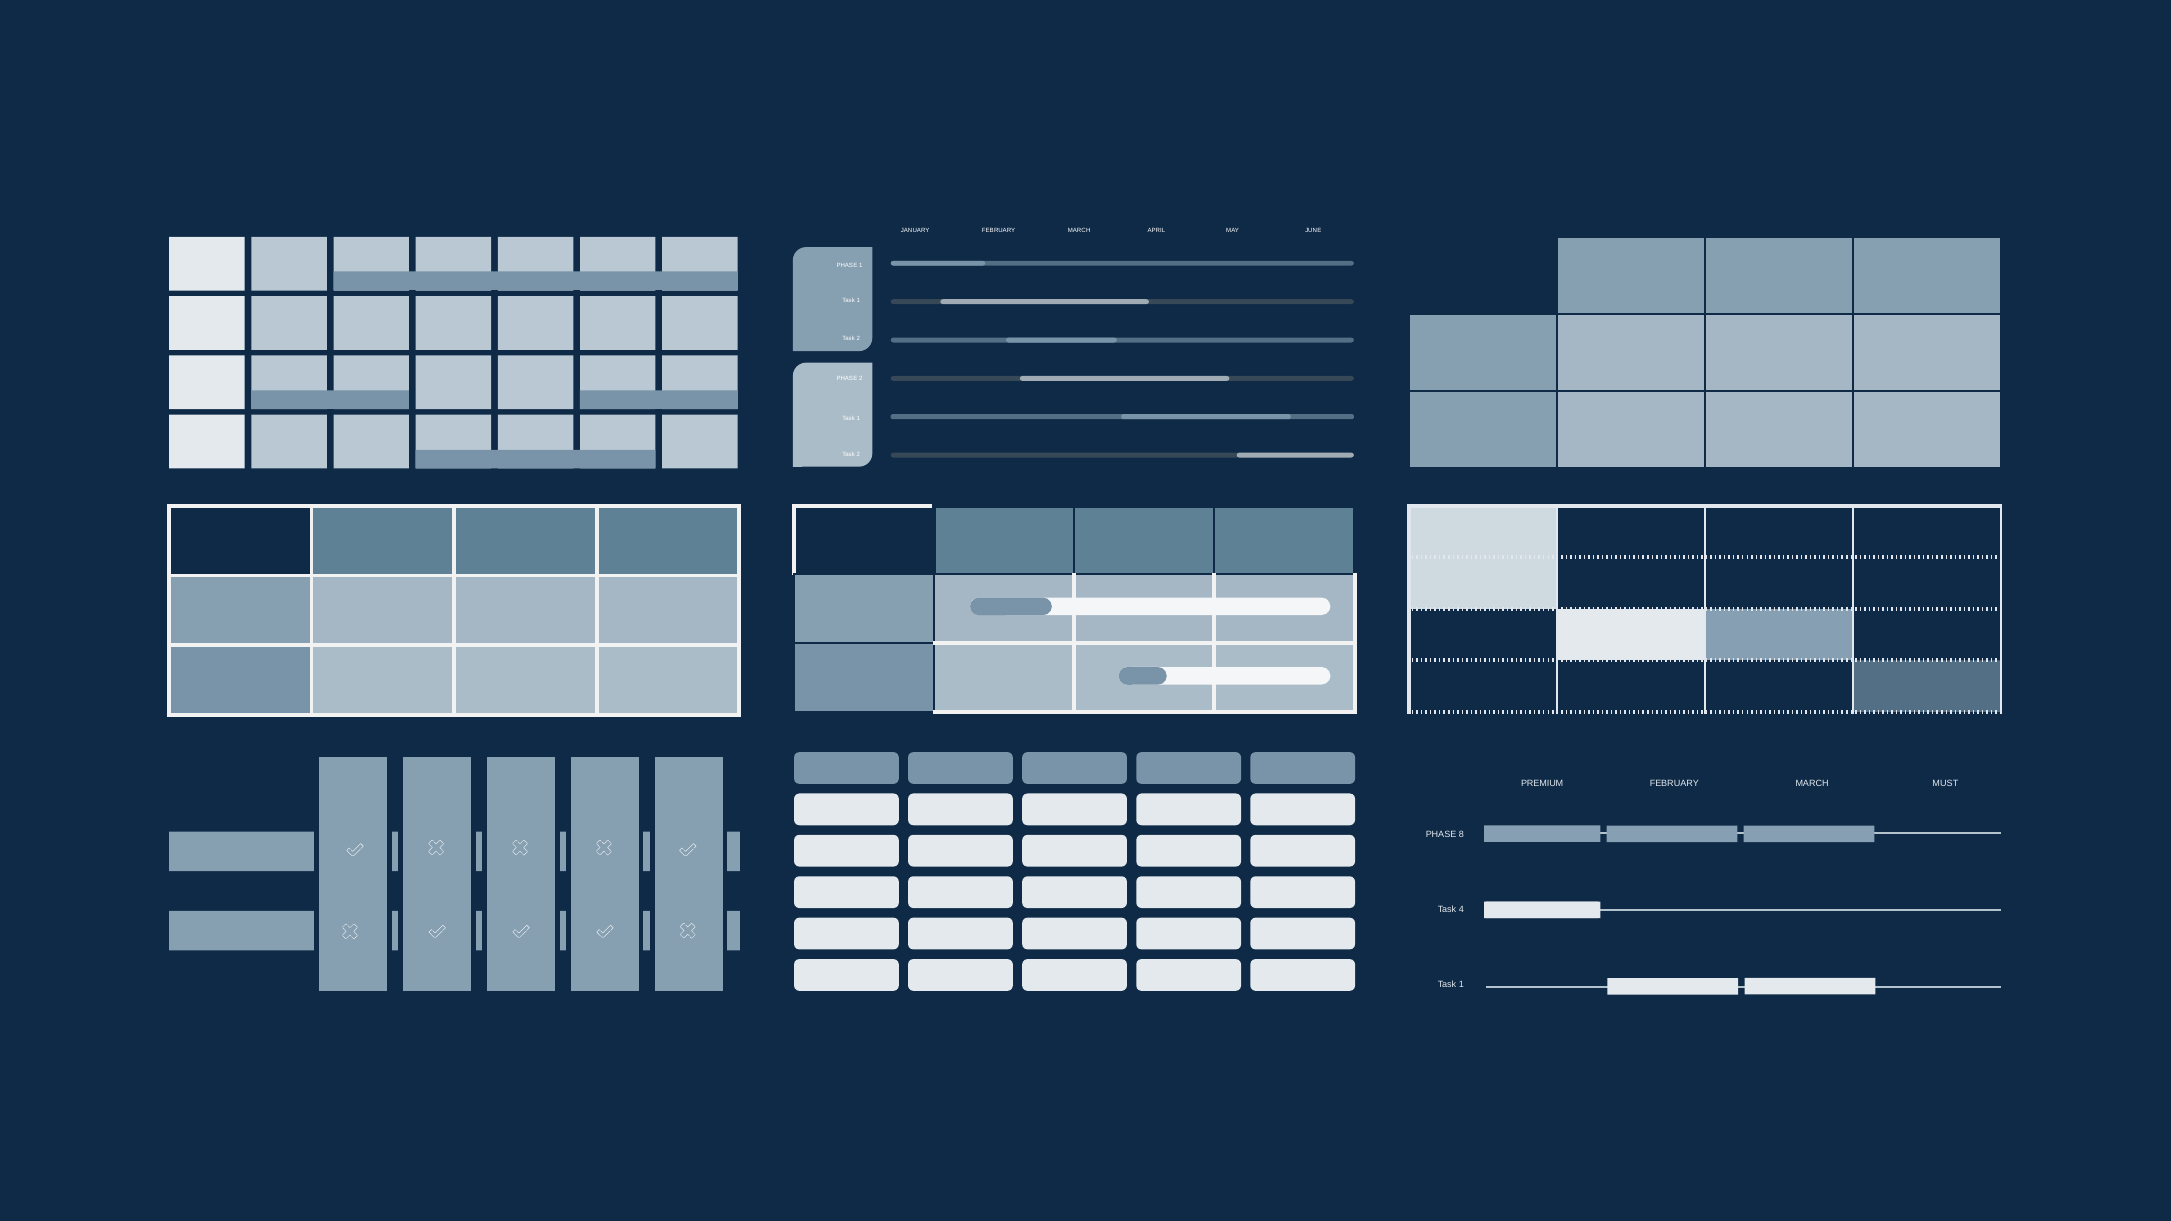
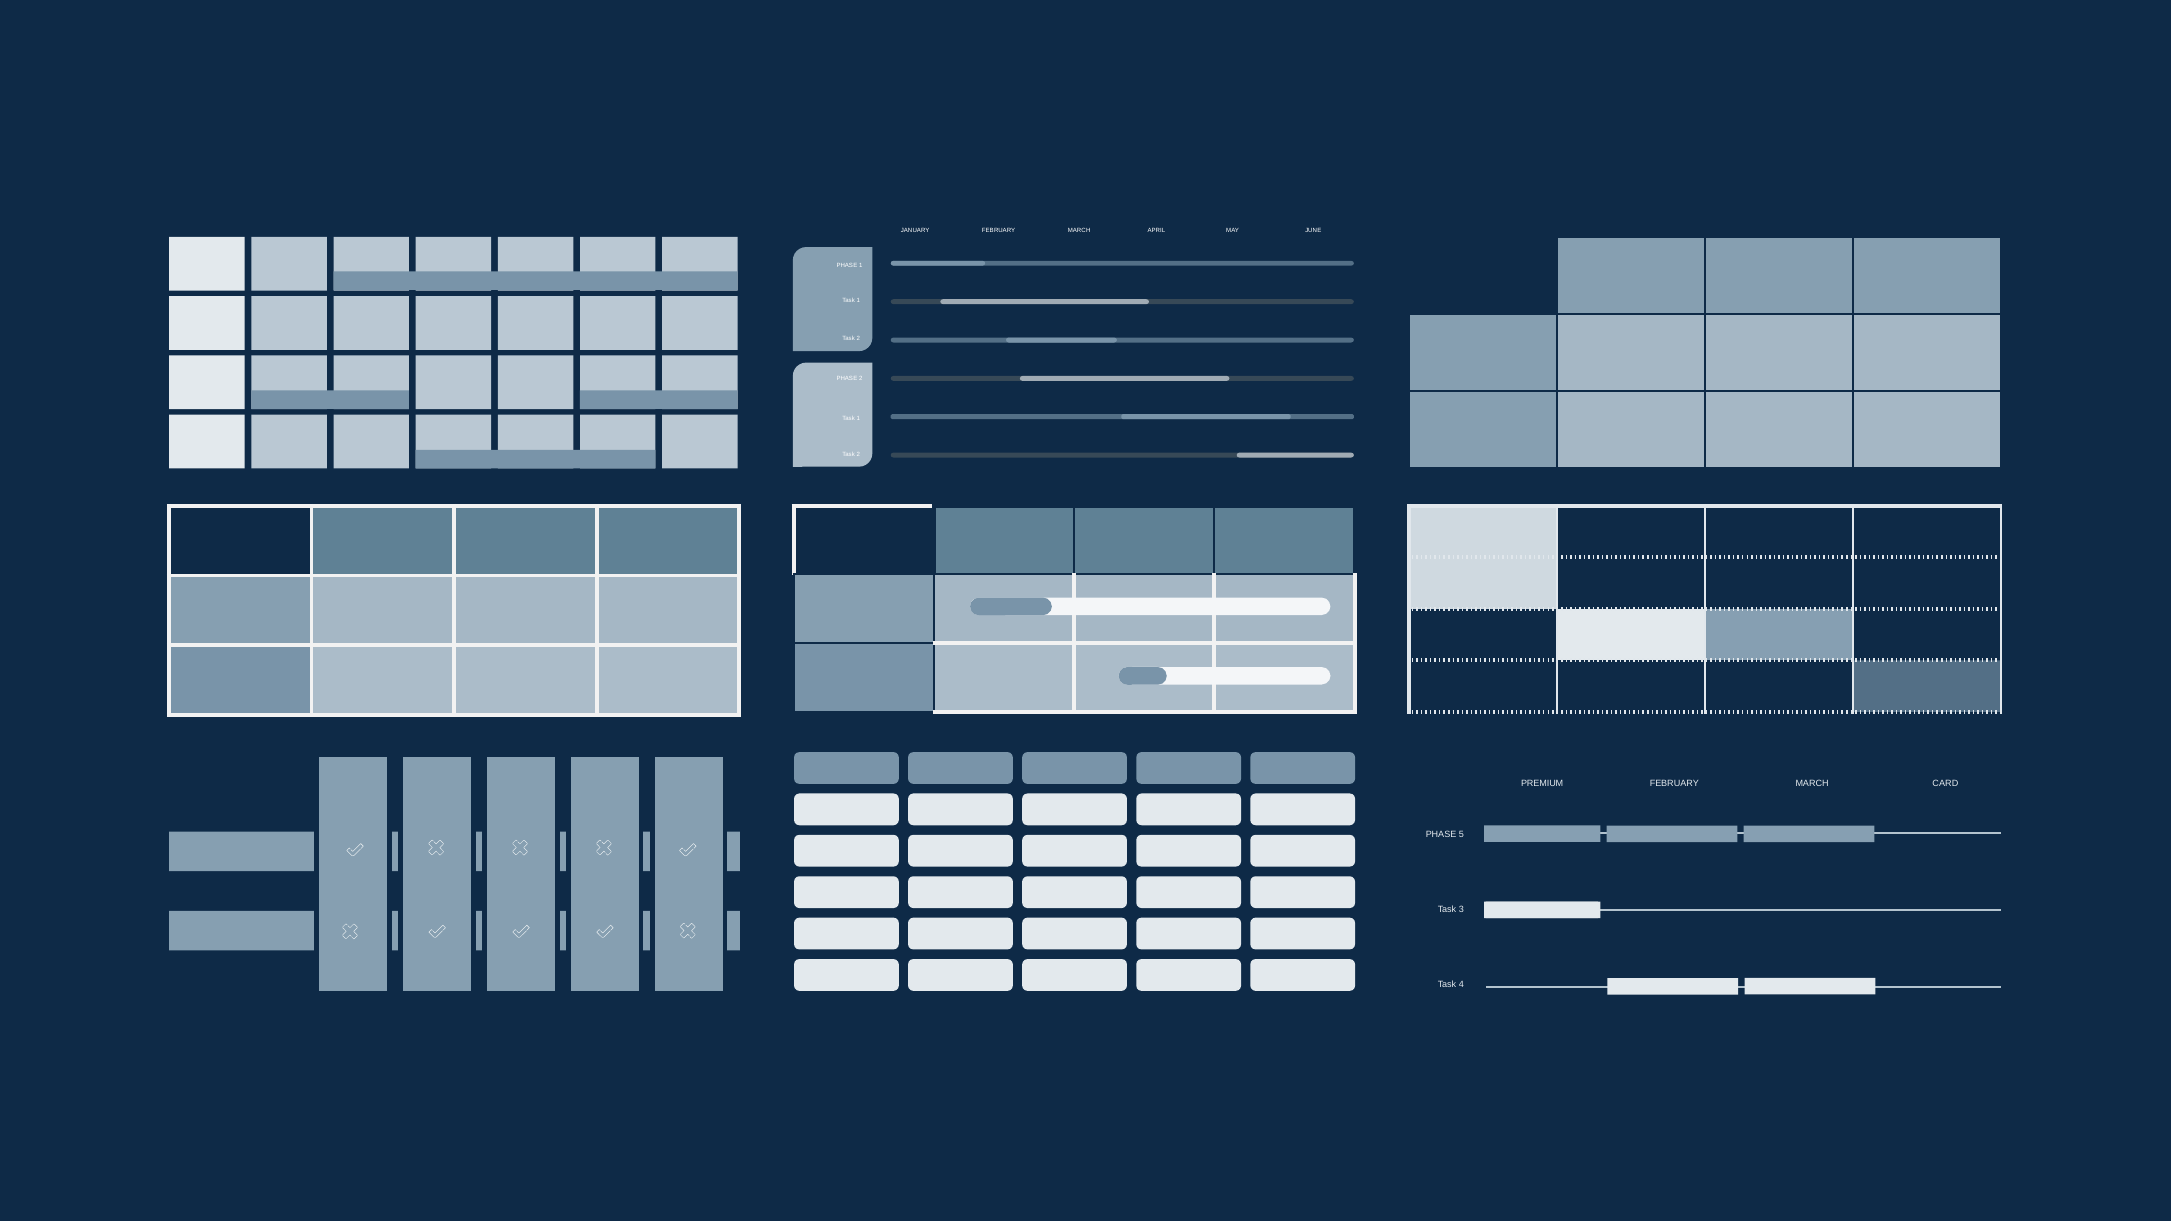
MUST: MUST -> CARD
8: 8 -> 5
4: 4 -> 3
1 at (1461, 984): 1 -> 4
